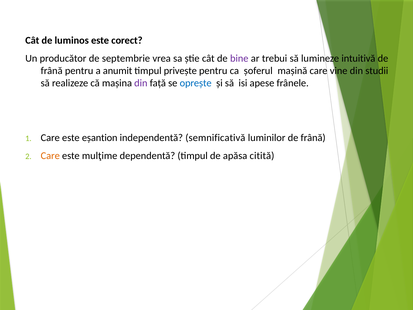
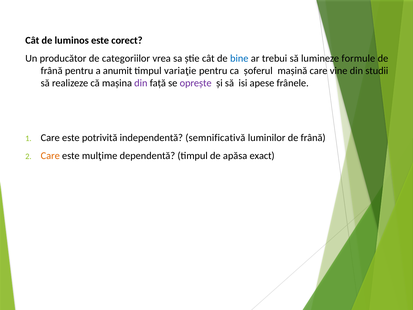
septembrie: septembrie -> categoriilor
bine colour: purple -> blue
intuitivă: intuitivă -> formule
privește: privește -> variaţie
oprește colour: blue -> purple
eșantion: eșantion -> potrivită
citită: citită -> exact
